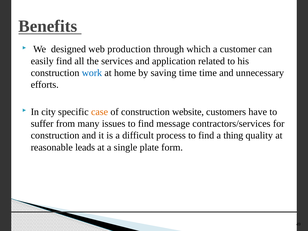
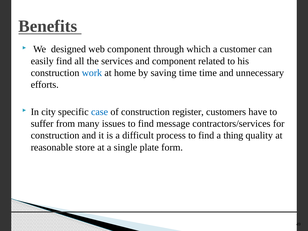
web production: production -> component
and application: application -> component
case colour: orange -> blue
website: website -> register
leads: leads -> store
